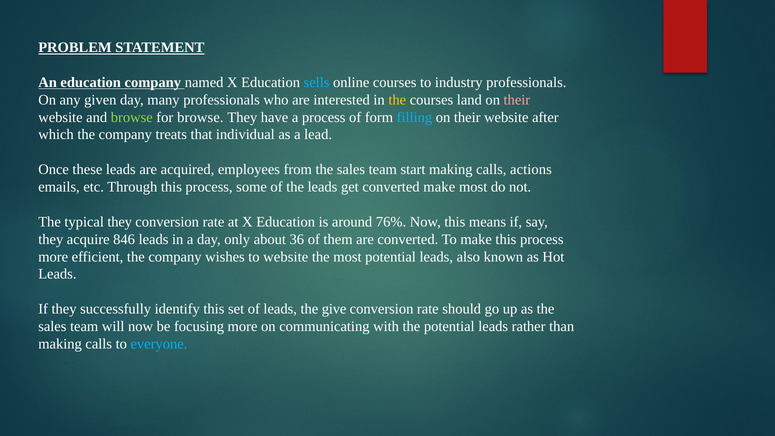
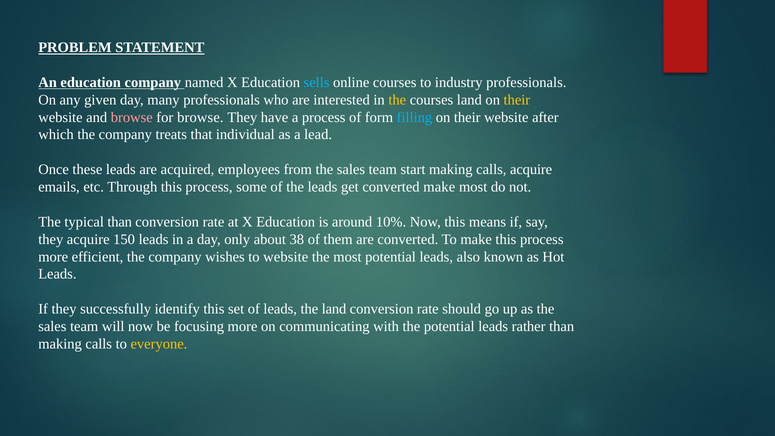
their at (517, 100) colour: pink -> yellow
browse at (132, 117) colour: light green -> pink
calls actions: actions -> acquire
typical they: they -> than
76%: 76% -> 10%
846: 846 -> 150
36: 36 -> 38
the give: give -> land
everyone colour: light blue -> yellow
